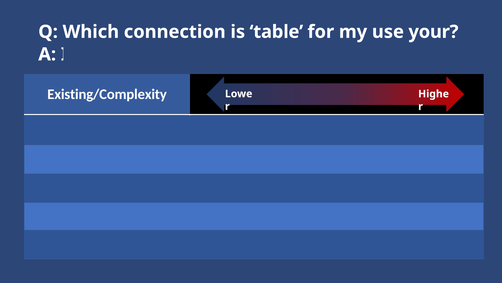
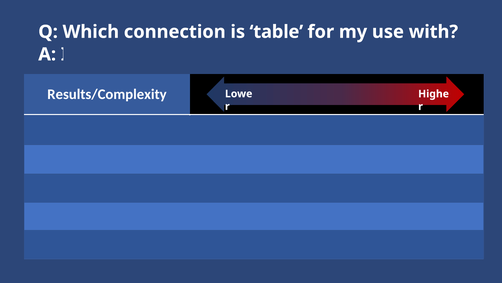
your: your -> with
Existing/Complexity: Existing/Complexity -> Results/Complexity
